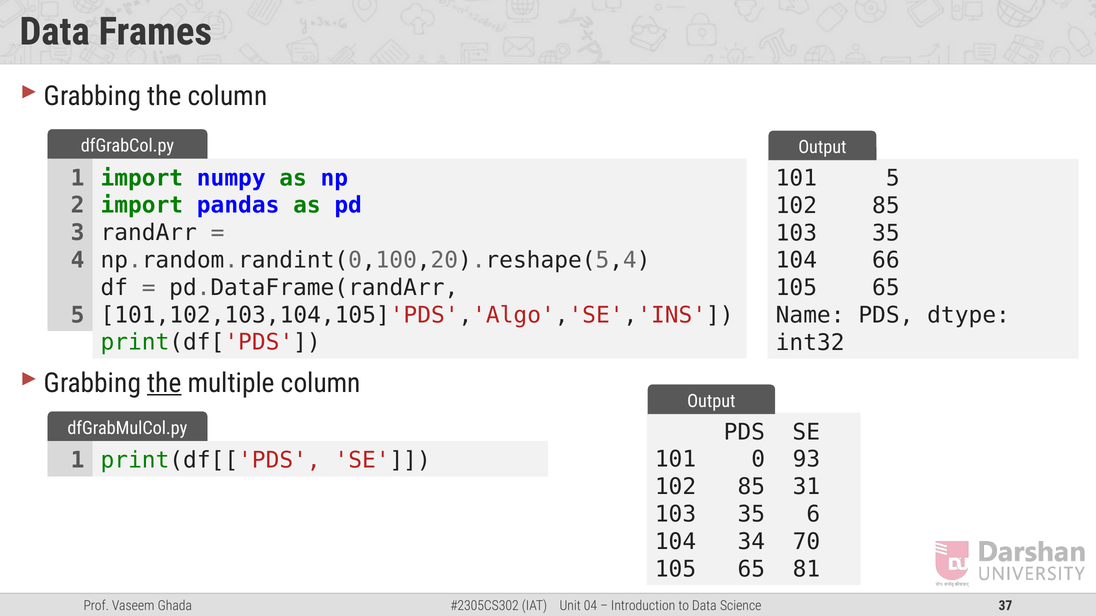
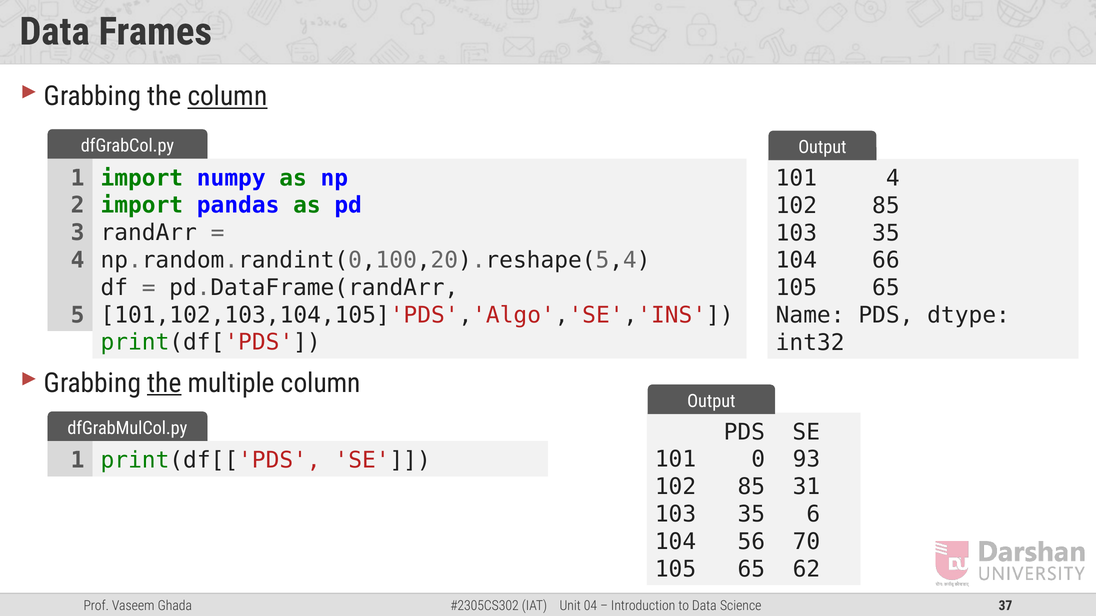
column at (227, 96) underline: none -> present
101 5: 5 -> 4
34: 34 -> 56
81: 81 -> 62
